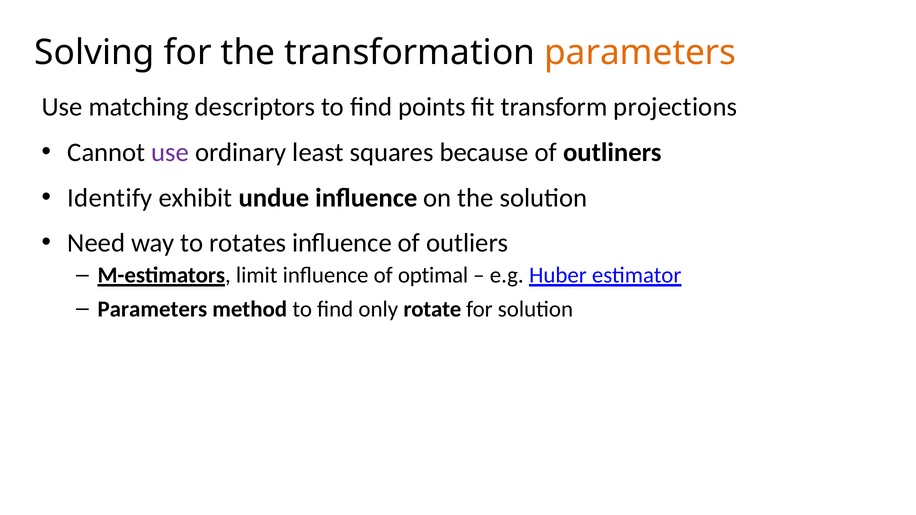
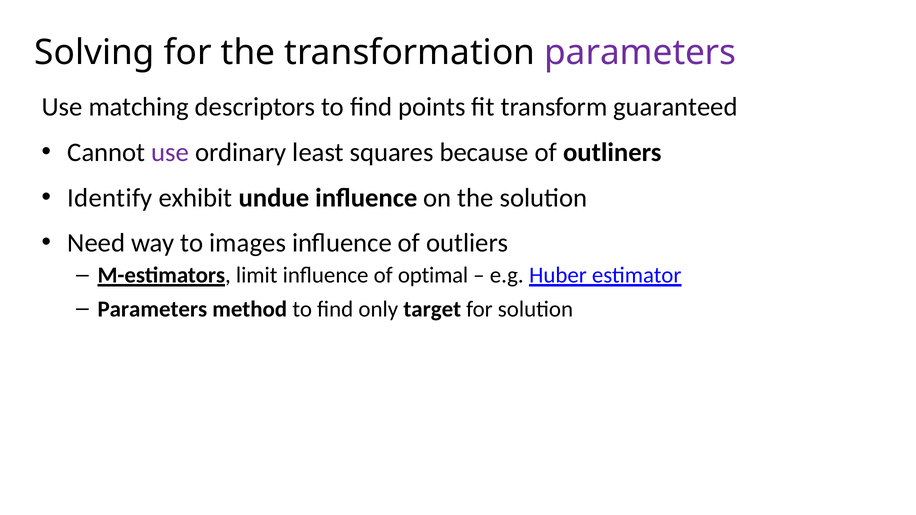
parameters at (640, 53) colour: orange -> purple
projections: projections -> guaranteed
rotates: rotates -> images
rotate: rotate -> target
